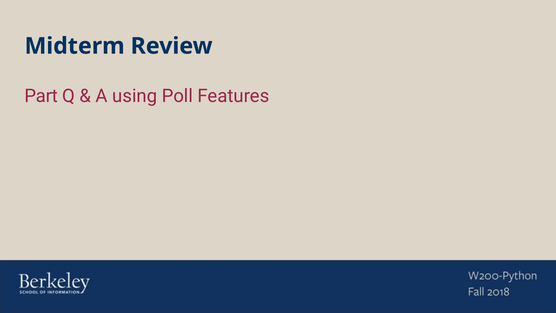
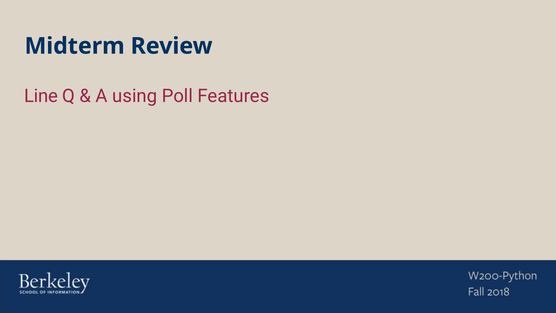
Part: Part -> Line
